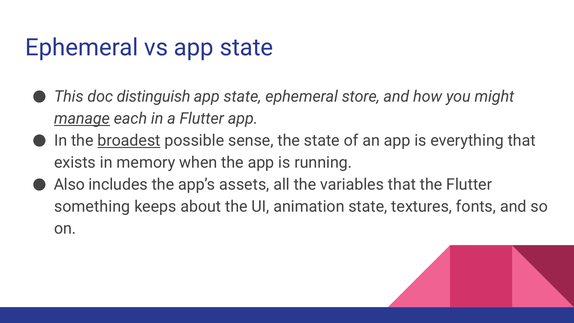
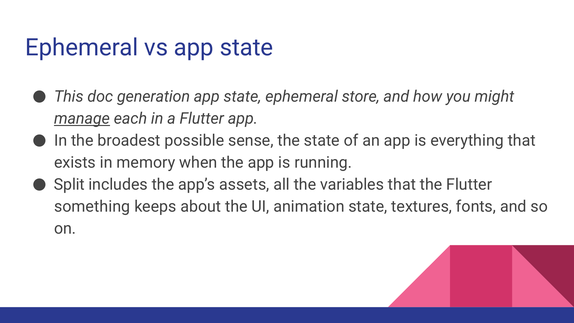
distinguish: distinguish -> generation
broadest underline: present -> none
Also: Also -> Split
